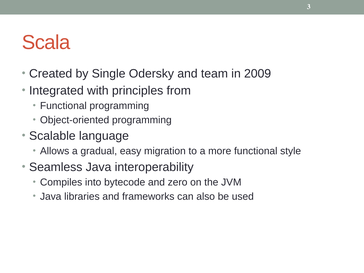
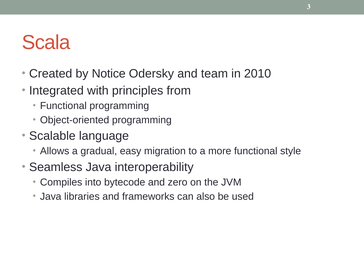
Single: Single -> Notice
2009: 2009 -> 2010
